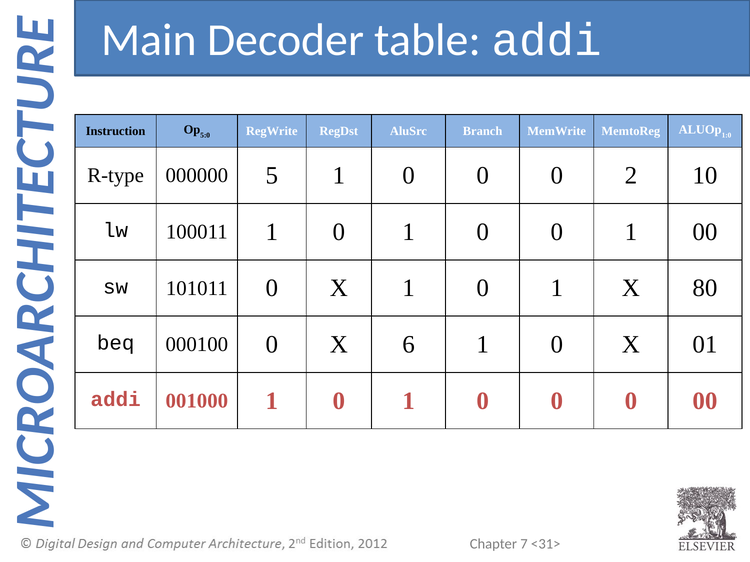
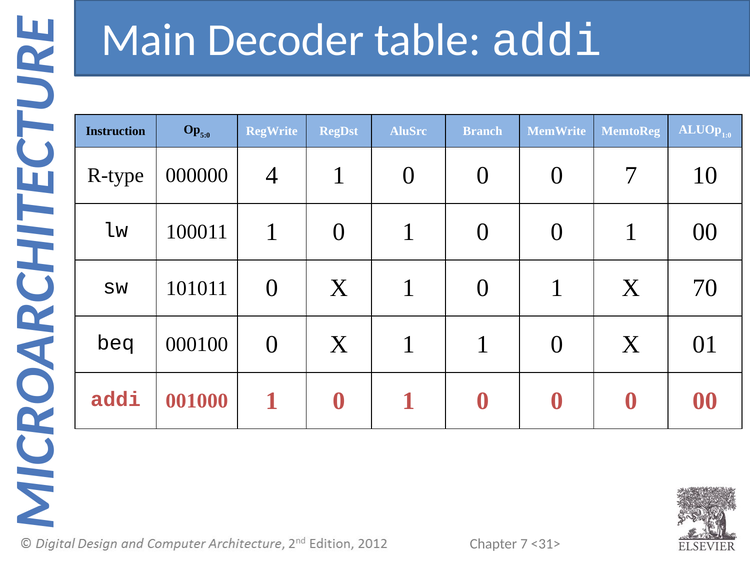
5: 5 -> 4
0 2: 2 -> 7
80: 80 -> 70
000100 0 X 6: 6 -> 1
